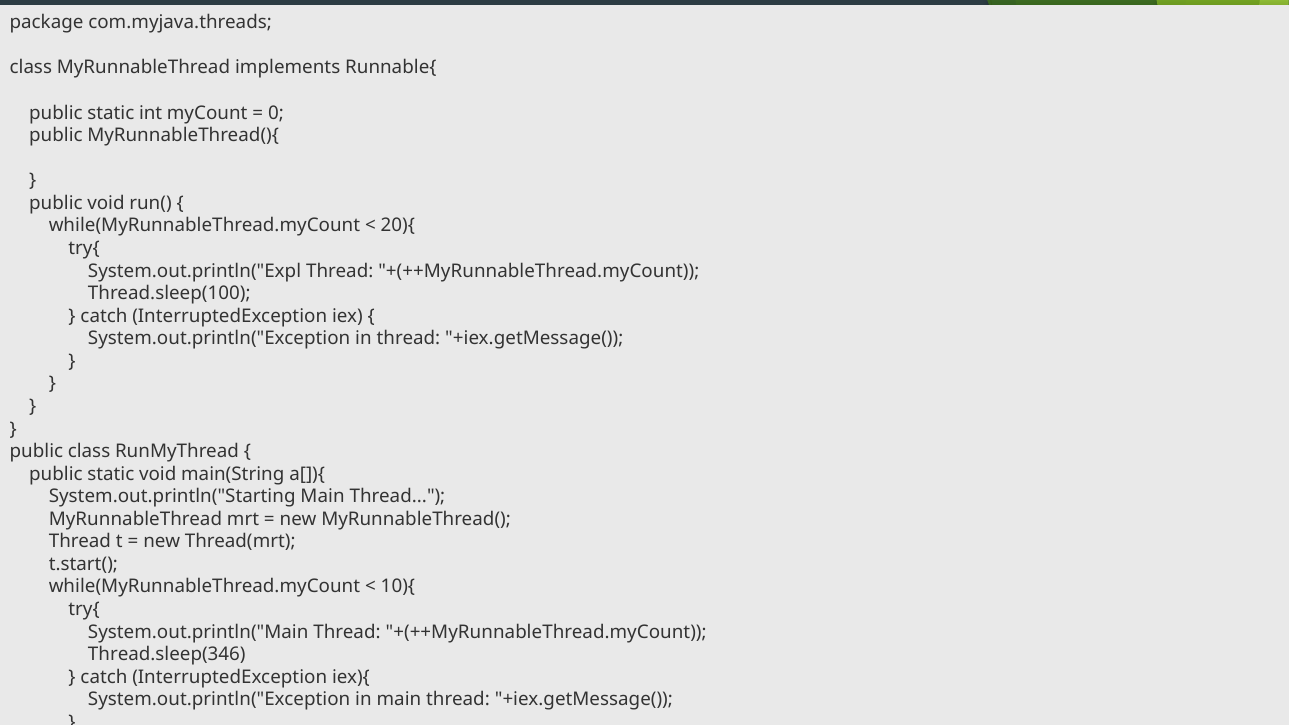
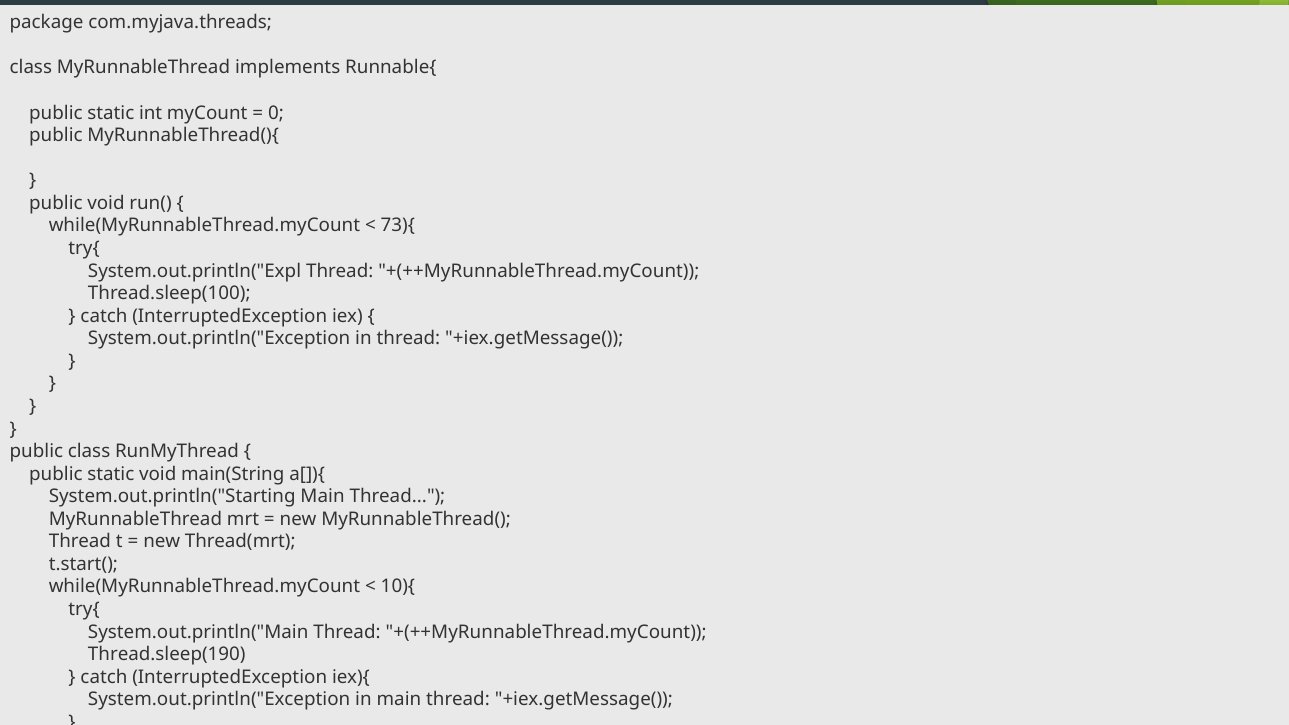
20){: 20){ -> 73){
Thread.sleep(346: Thread.sleep(346 -> Thread.sleep(190
